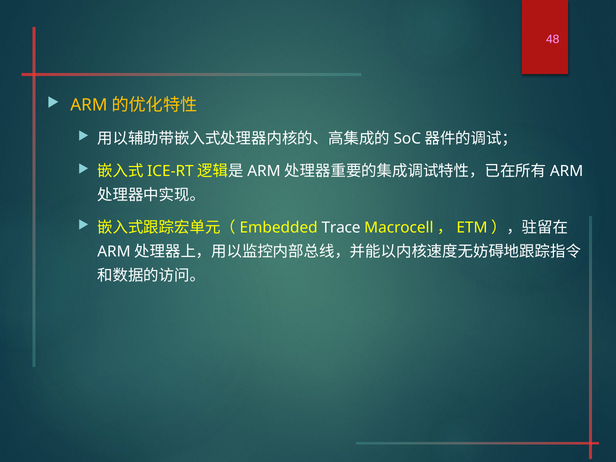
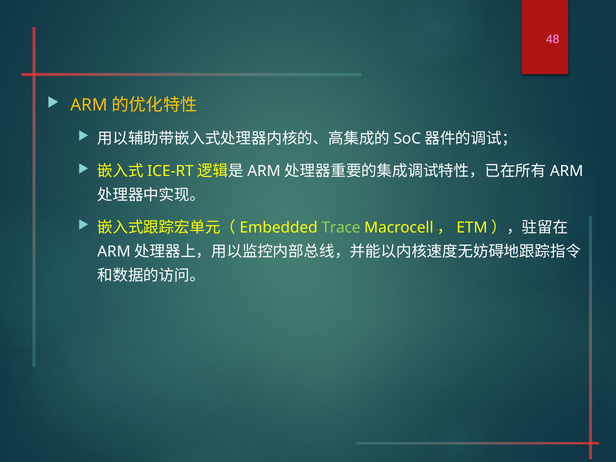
Trace colour: white -> light green
